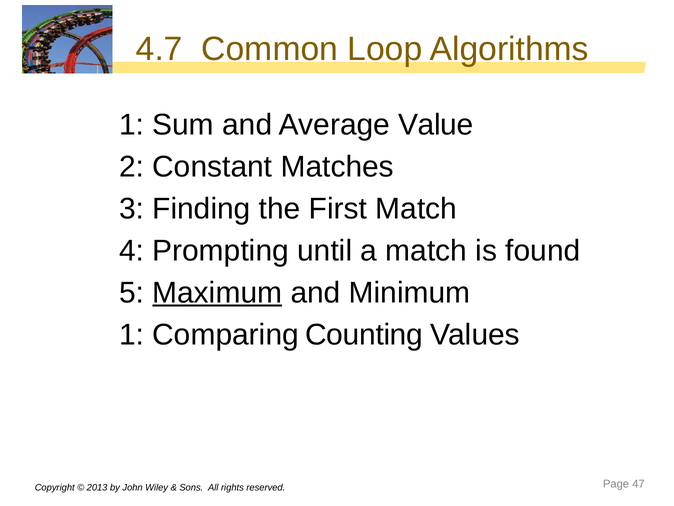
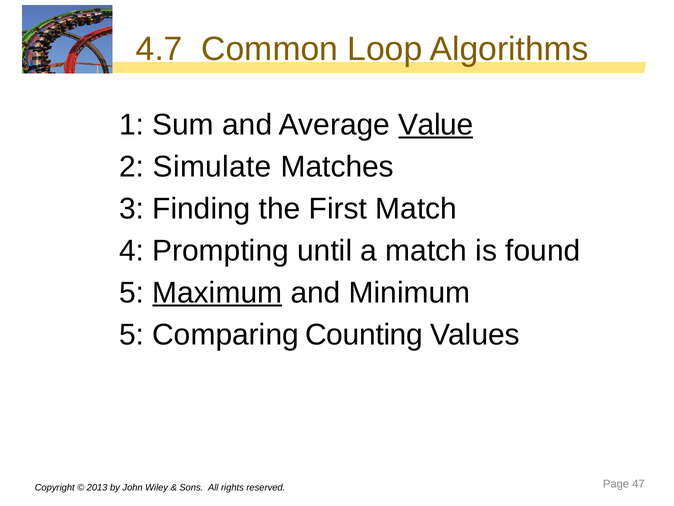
Value underline: none -> present
Constant: Constant -> Simulate
1 at (132, 334): 1 -> 5
